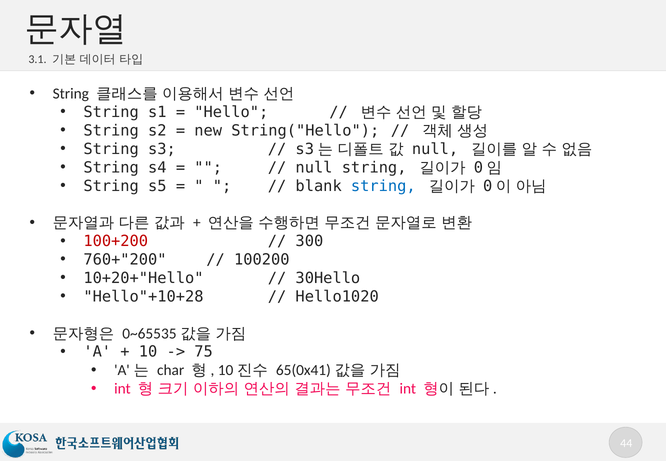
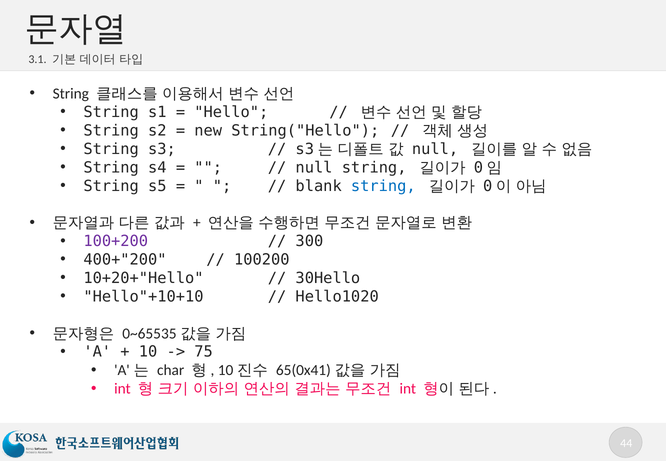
100+200 colour: red -> purple
760+"200: 760+"200 -> 400+"200
Hello"+10+28: Hello"+10+28 -> Hello"+10+10
